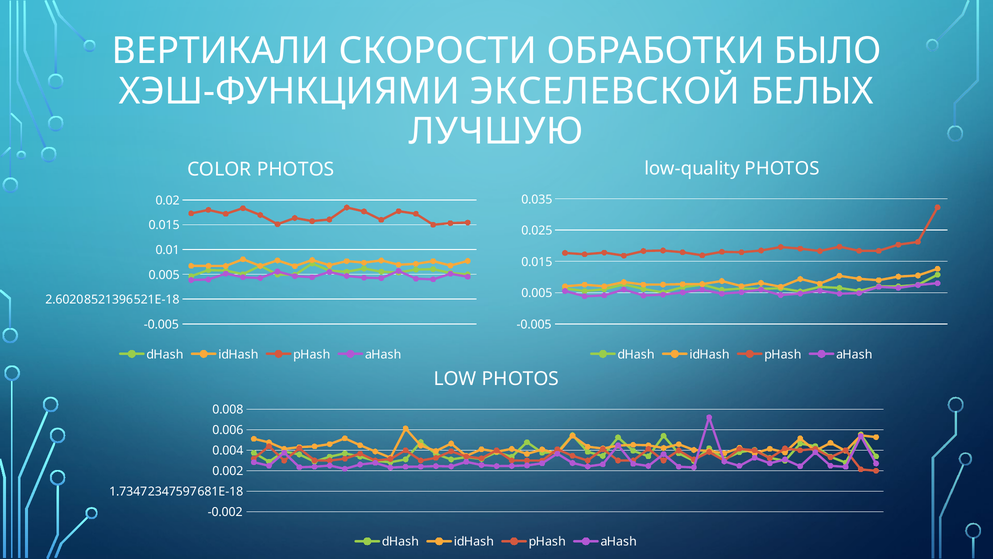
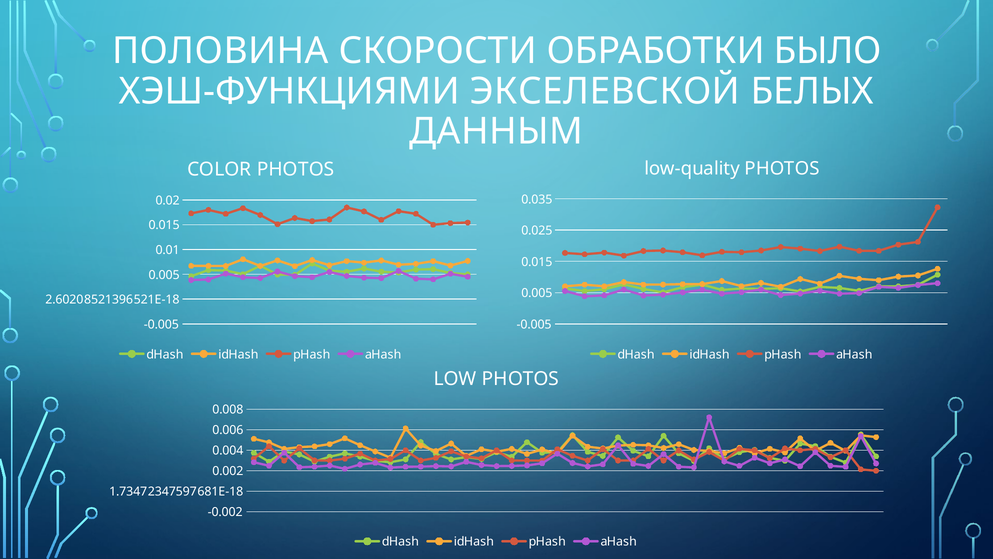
ВЕРТИКАЛИ: ВЕРТИКАЛИ -> ПОЛОВИНА
ЛУЧШУЮ: ЛУЧШУЮ -> ДАННЫМ
